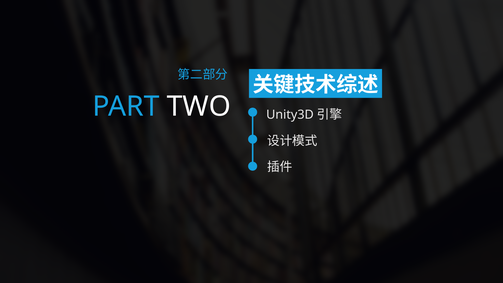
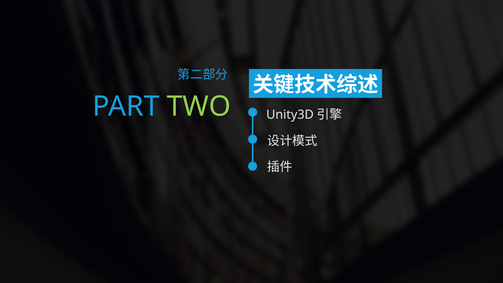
TWO colour: white -> light green
